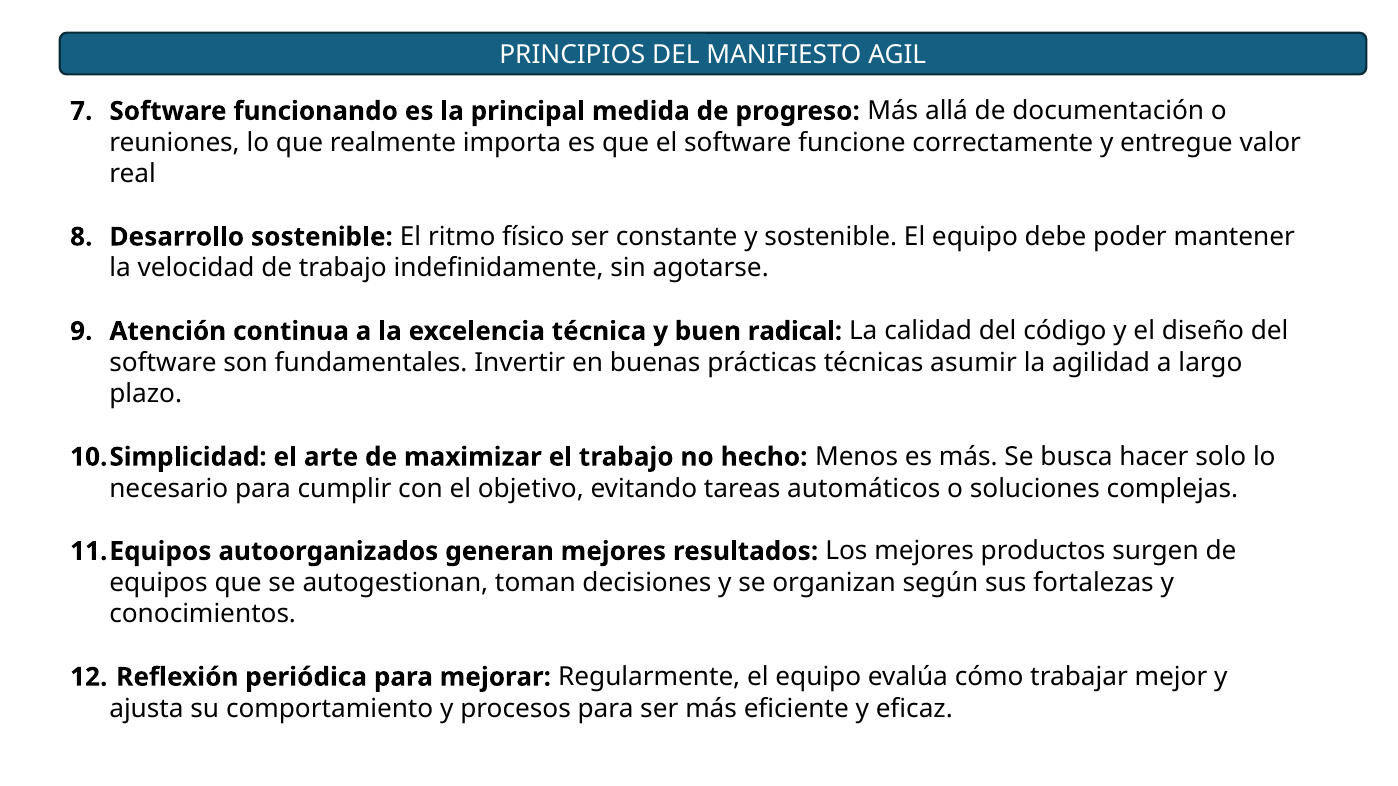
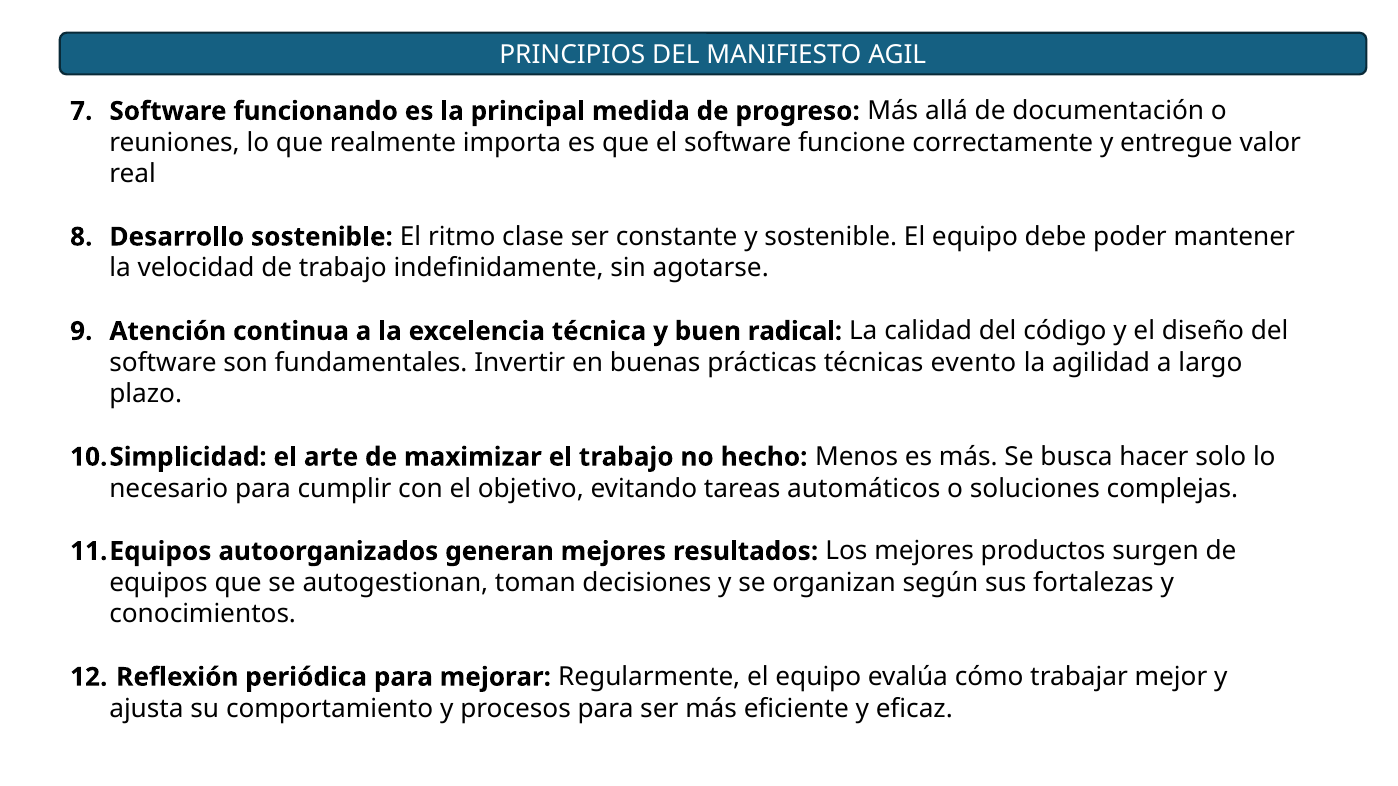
físico: físico -> clase
asumir: asumir -> evento
